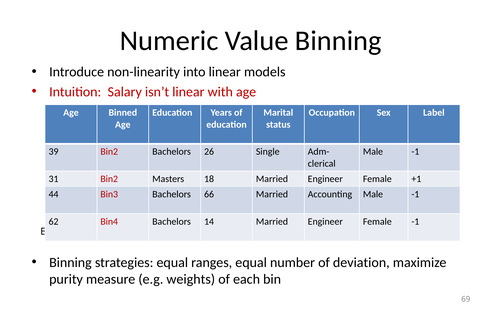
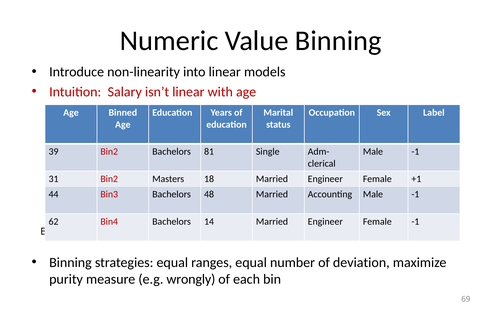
26: 26 -> 81
66: 66 -> 48
weights: weights -> wrongly
